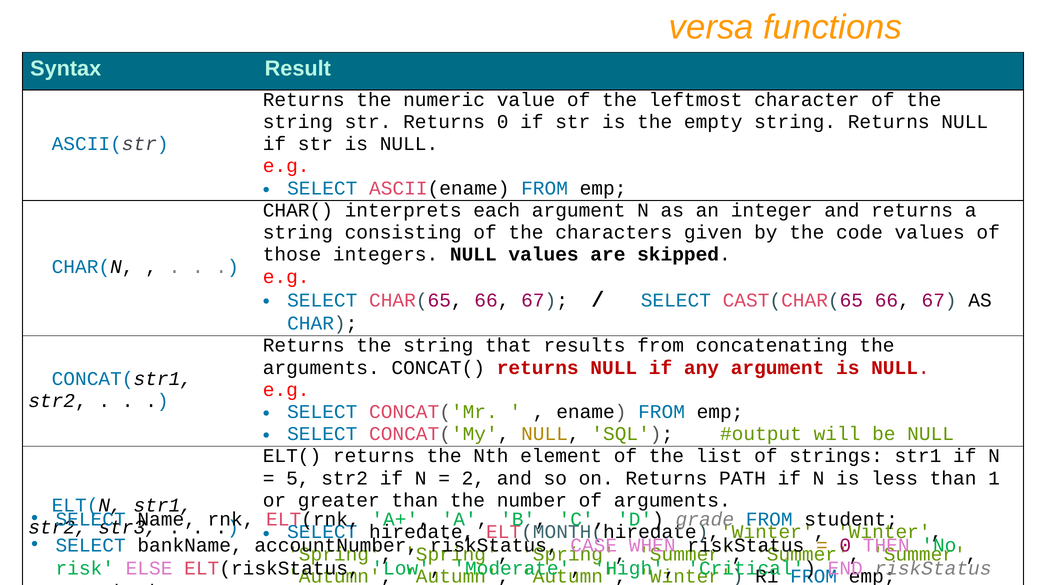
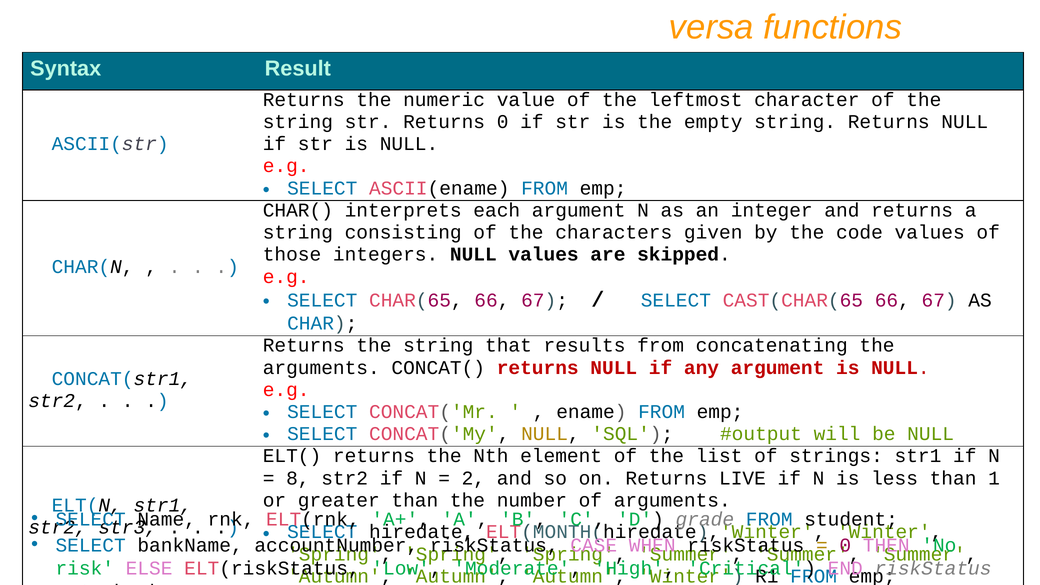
5: 5 -> 8
PATH: PATH -> LIVE
